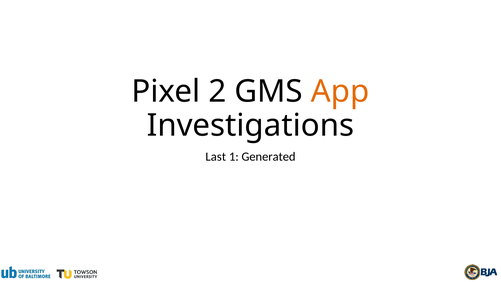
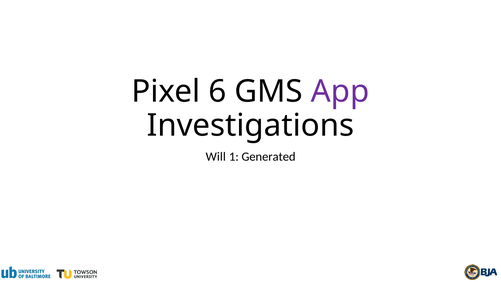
2: 2 -> 6
App colour: orange -> purple
Last: Last -> Will
